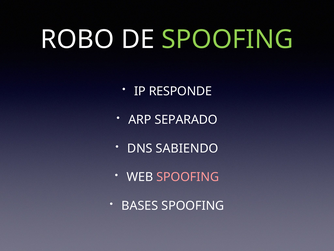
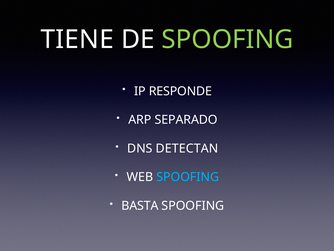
ROBO: ROBO -> TIENE
SABIENDO: SABIENDO -> DETECTAN
SPOOFING at (188, 177) colour: pink -> light blue
BASES: BASES -> BASTA
